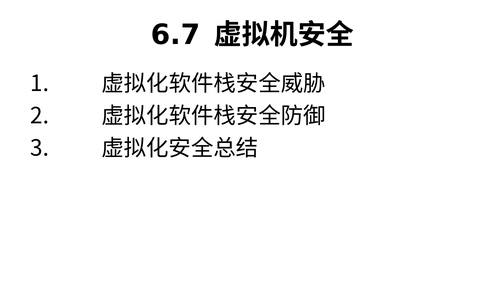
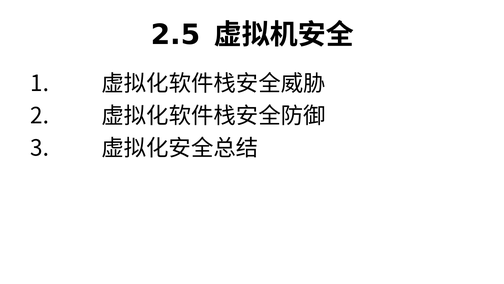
6.7: 6.7 -> 2.5
